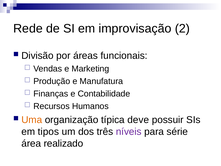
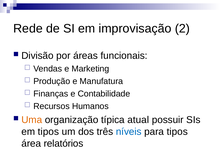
deve: deve -> atual
níveis colour: purple -> blue
para série: série -> tipos
realizado: realizado -> relatórios
